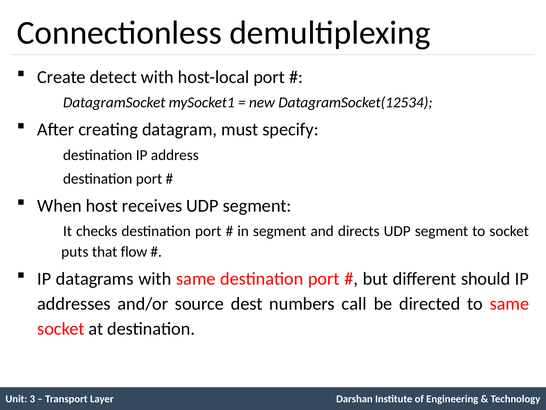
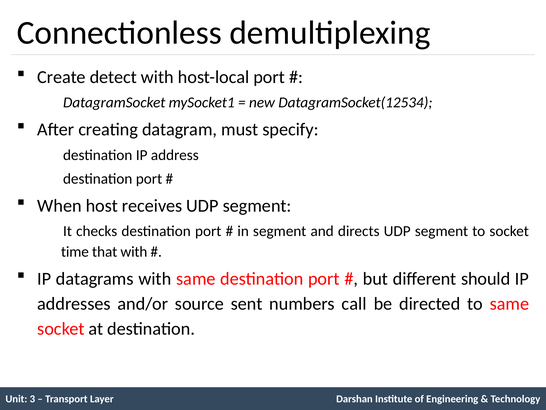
puts: puts -> time
that flow: flow -> with
dest: dest -> sent
